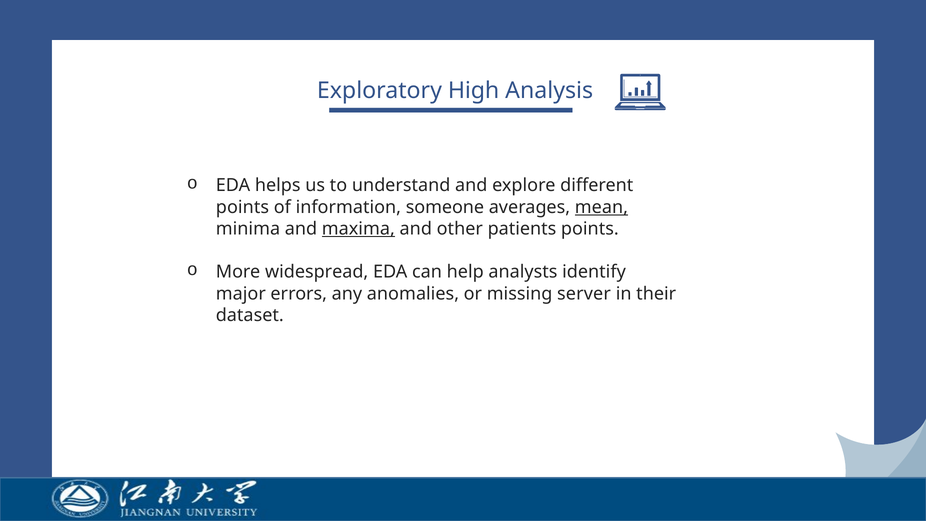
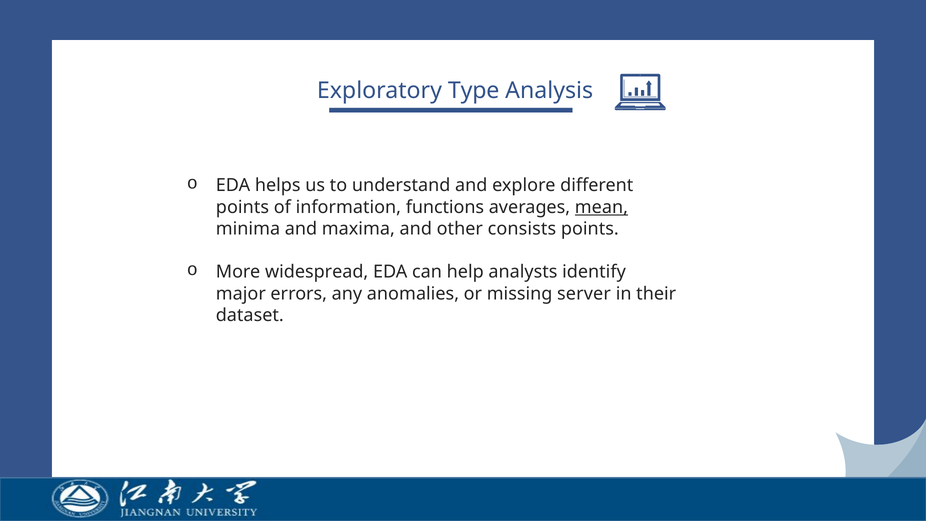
High: High -> Type
someone: someone -> functions
maxima underline: present -> none
patients: patients -> consists
